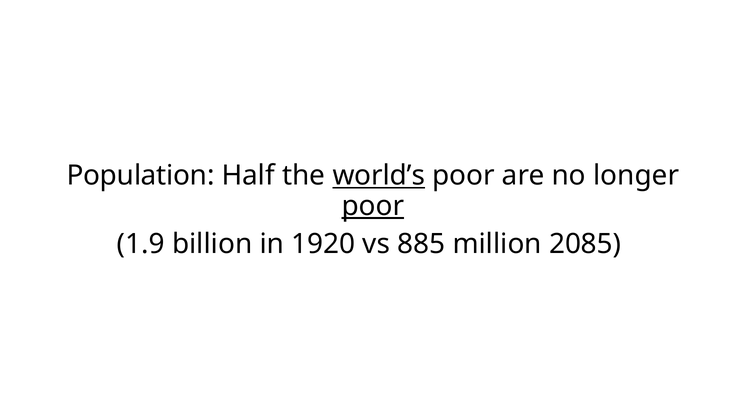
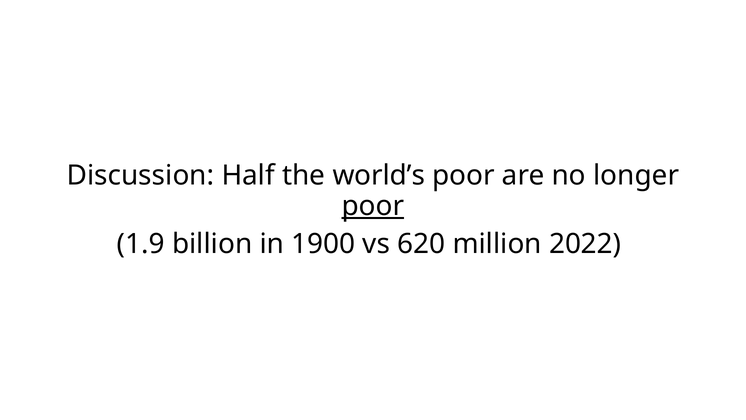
Population: Population -> Discussion
world’s underline: present -> none
1920: 1920 -> 1900
885: 885 -> 620
2085: 2085 -> 2022
